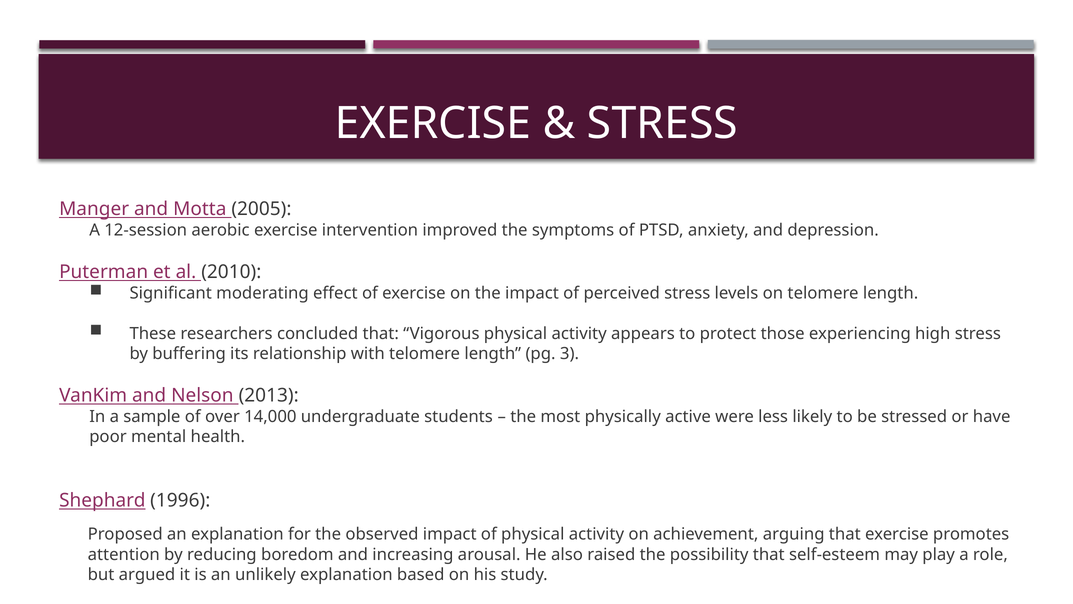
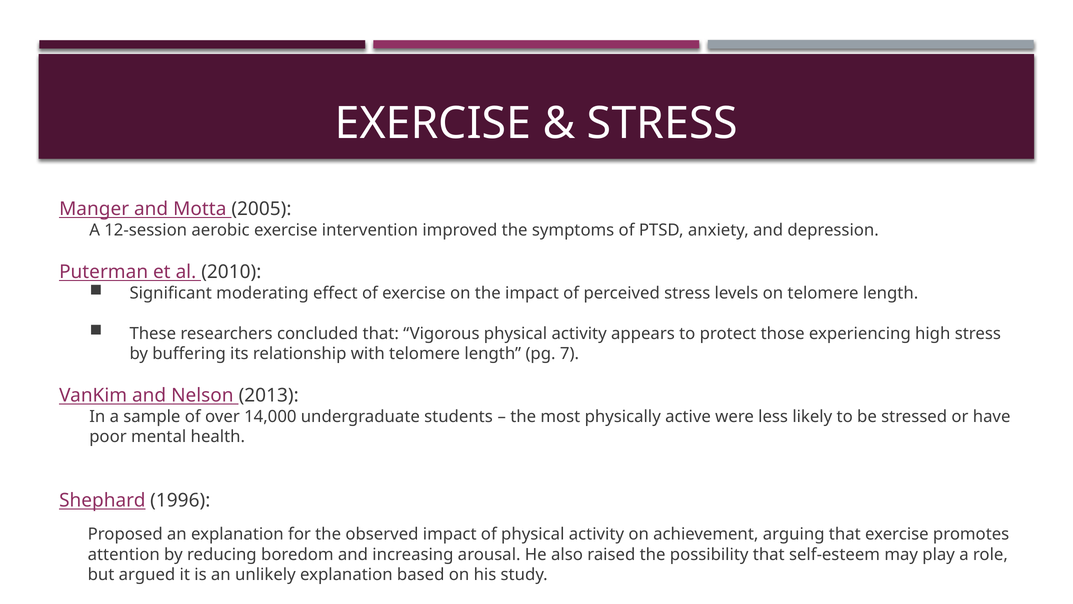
3: 3 -> 7
